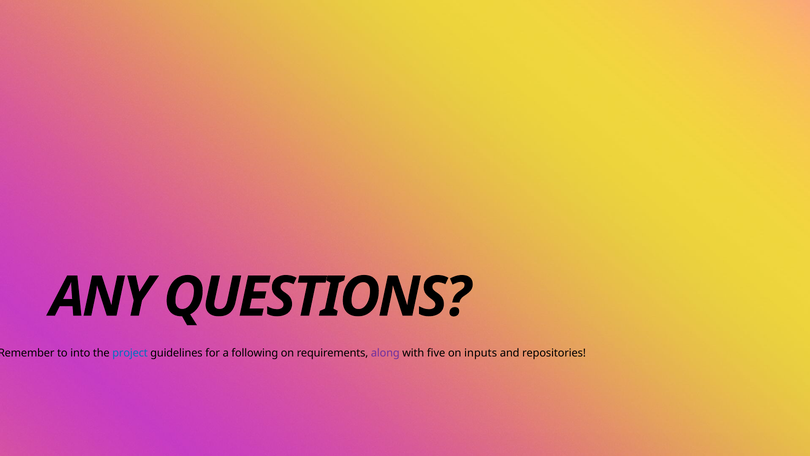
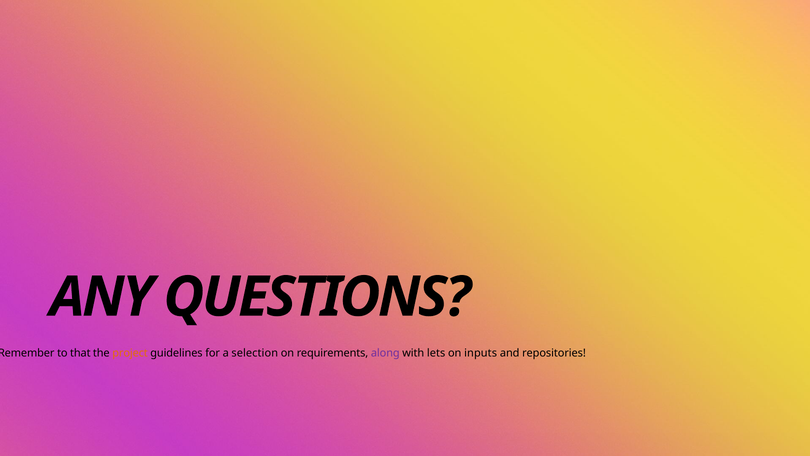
into: into -> that
project colour: blue -> orange
following: following -> selection
five: five -> lets
